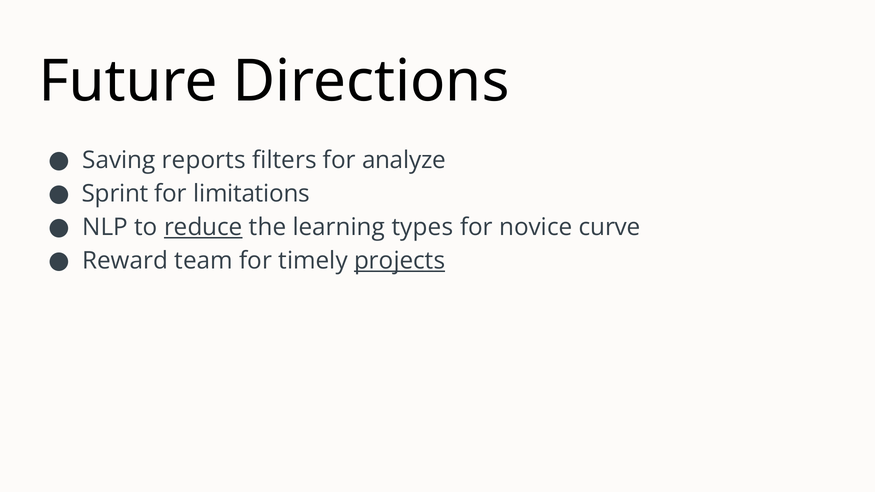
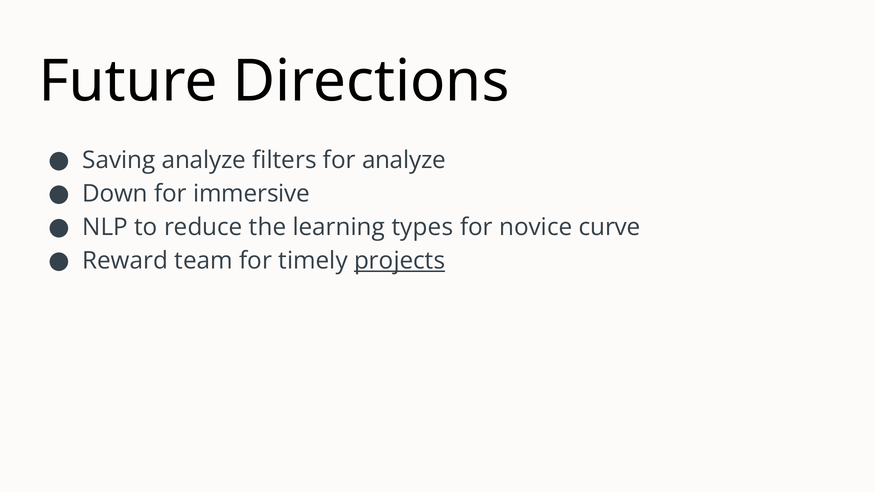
Saving reports: reports -> analyze
Sprint: Sprint -> Down
limitations: limitations -> immersive
reduce underline: present -> none
